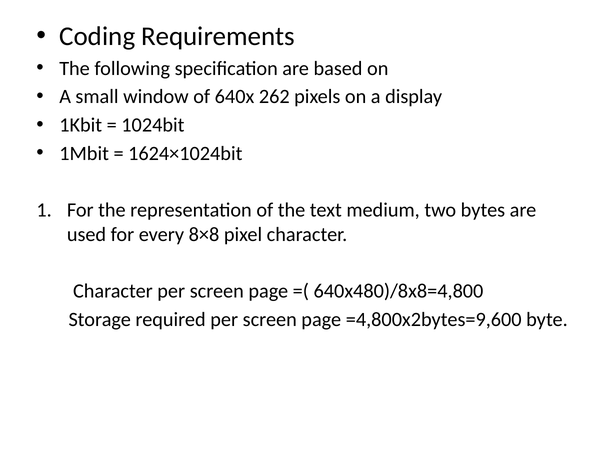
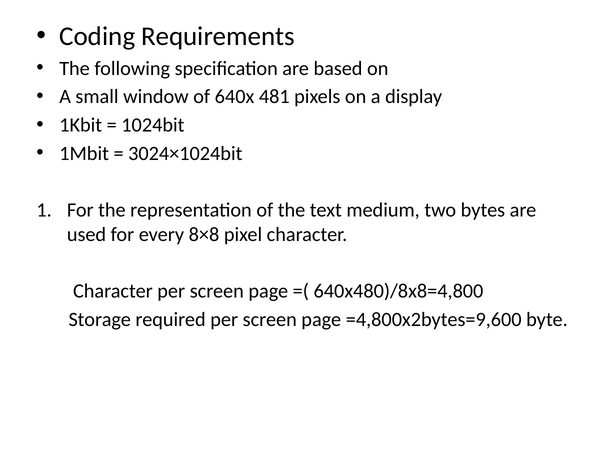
262: 262 -> 481
1624×1024bit: 1624×1024bit -> 3024×1024bit
